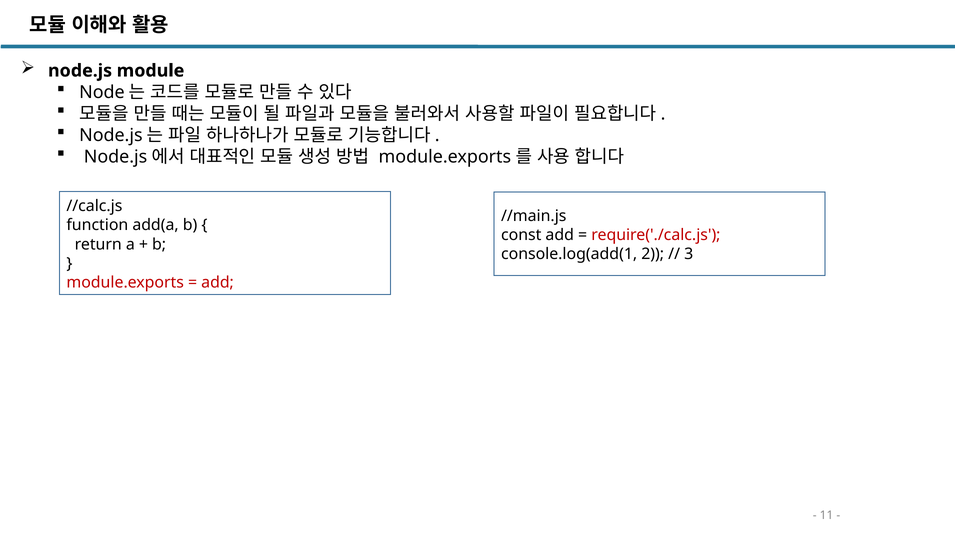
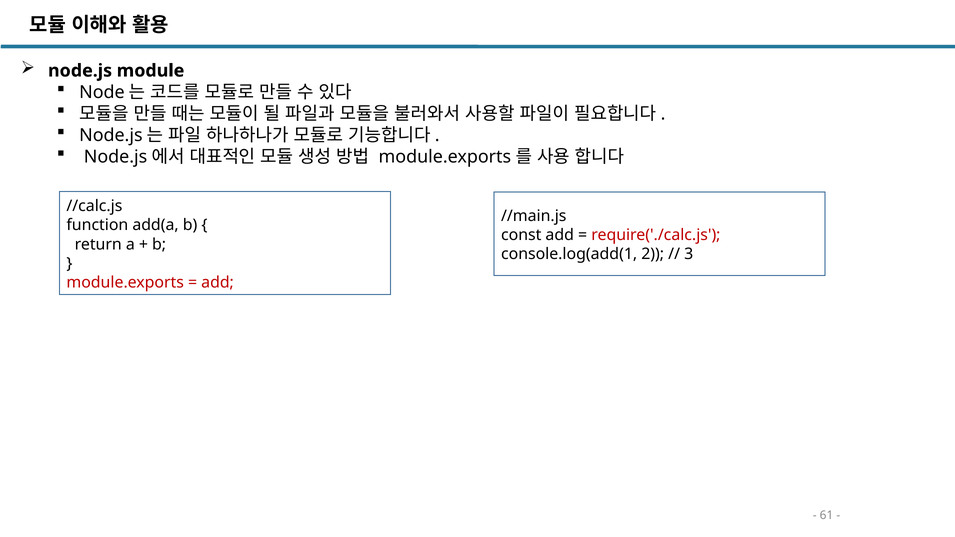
11: 11 -> 61
